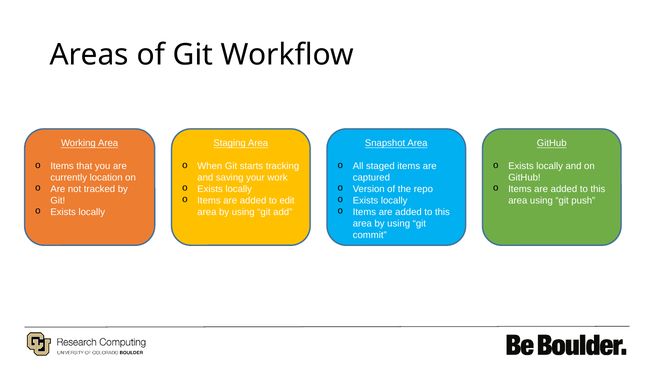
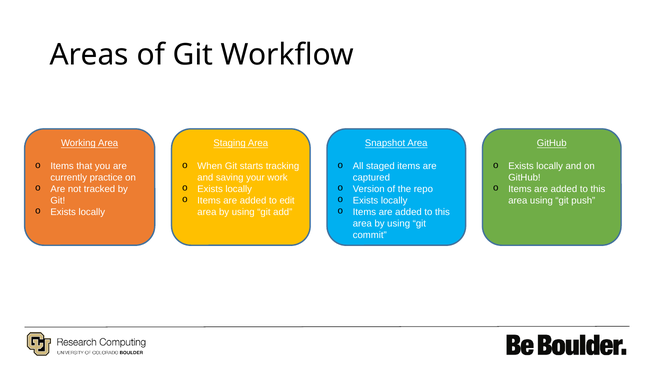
location: location -> practice
